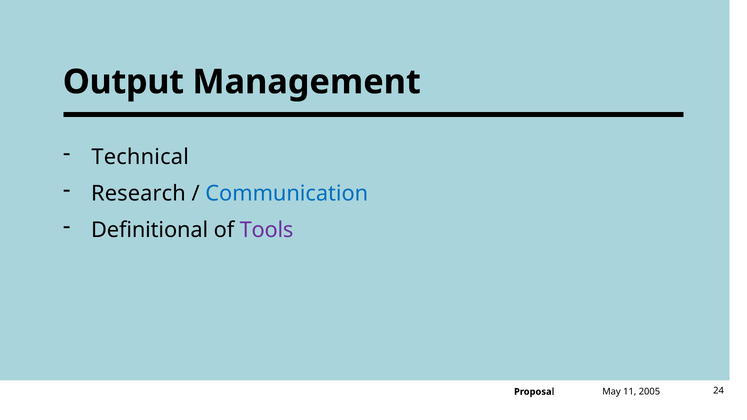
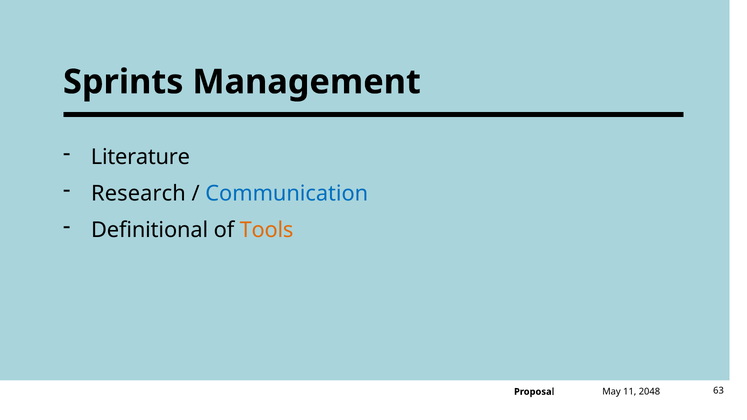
Output: Output -> Sprints
Technical: Technical -> Literature
Tools colour: purple -> orange
2005: 2005 -> 2048
24: 24 -> 63
